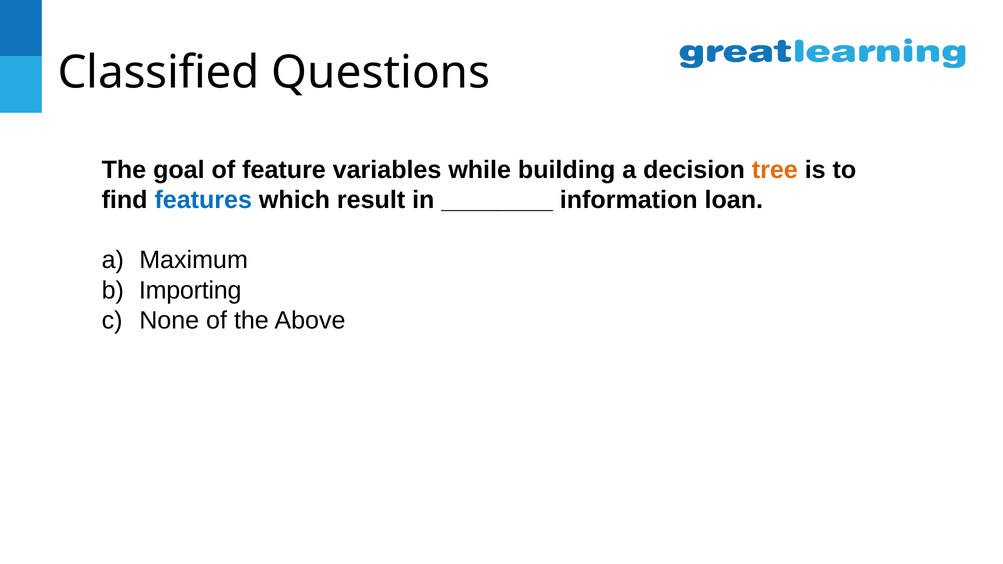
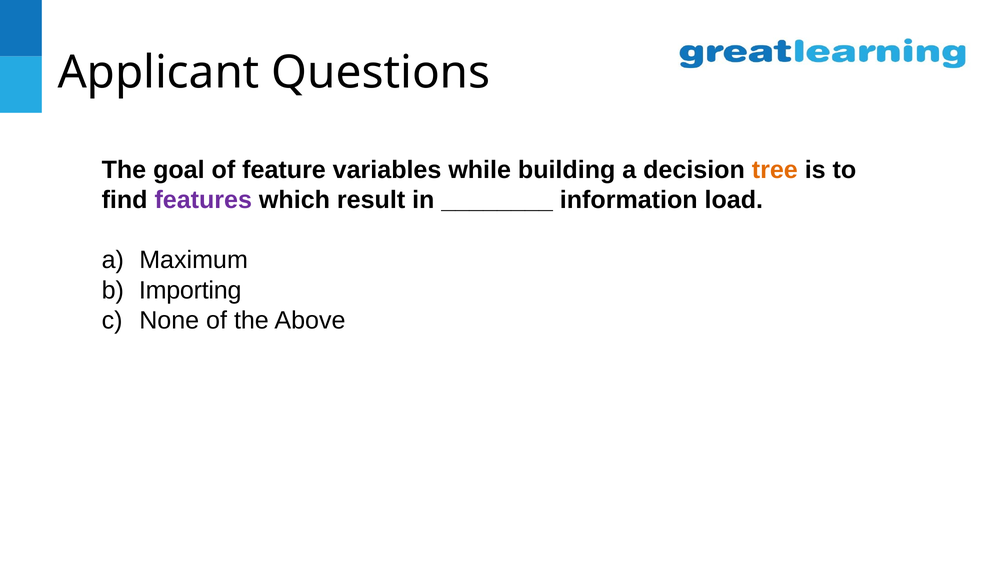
Classified: Classified -> Applicant
features colour: blue -> purple
loan: loan -> load
